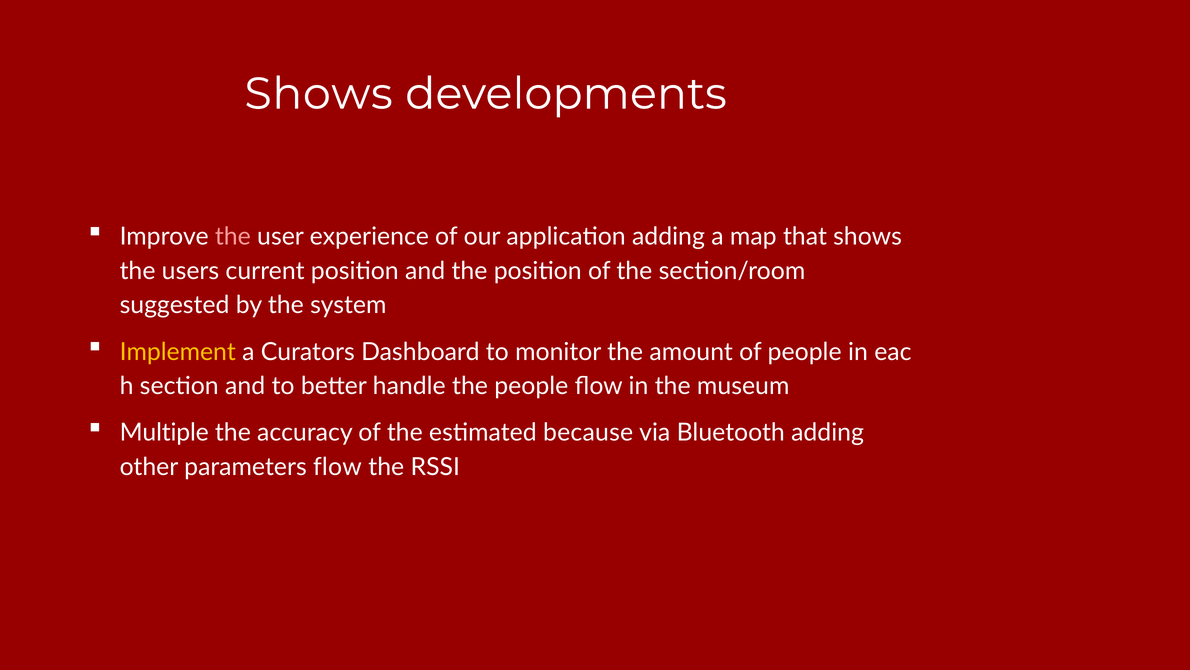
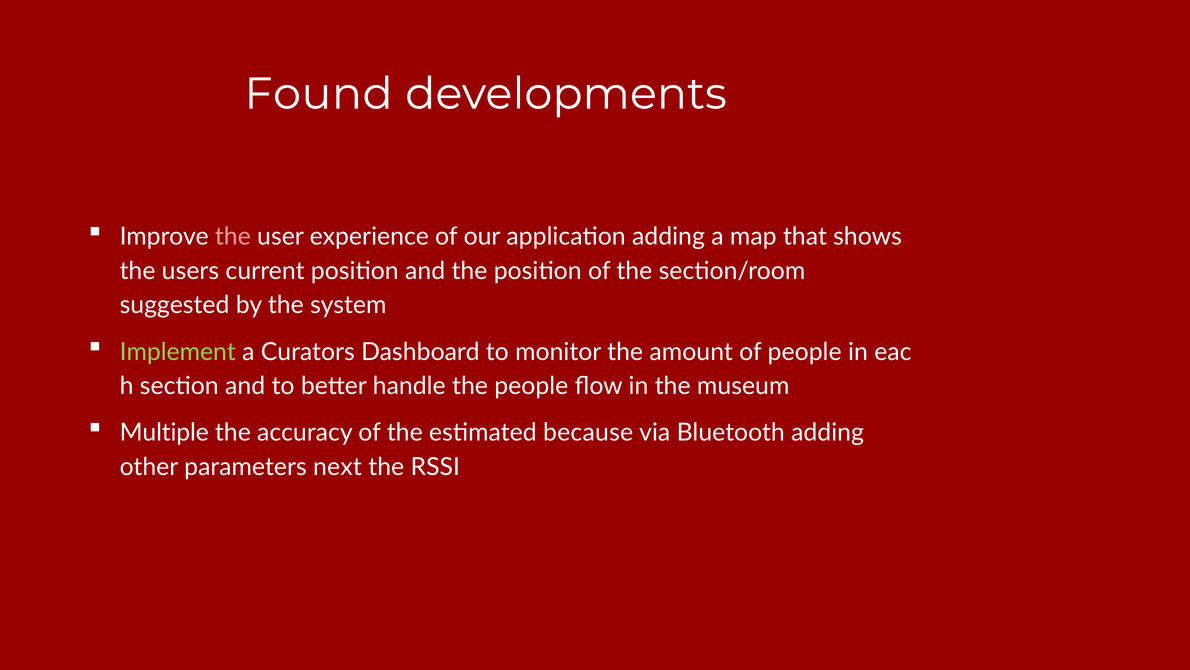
Shows at (319, 94): Shows -> Found
Implement colour: yellow -> light green
parameters flow: flow -> next
